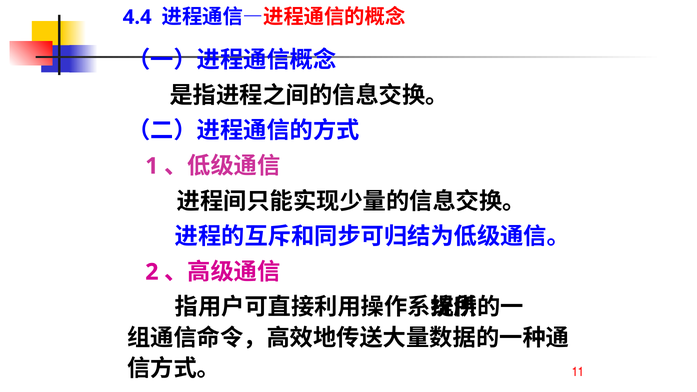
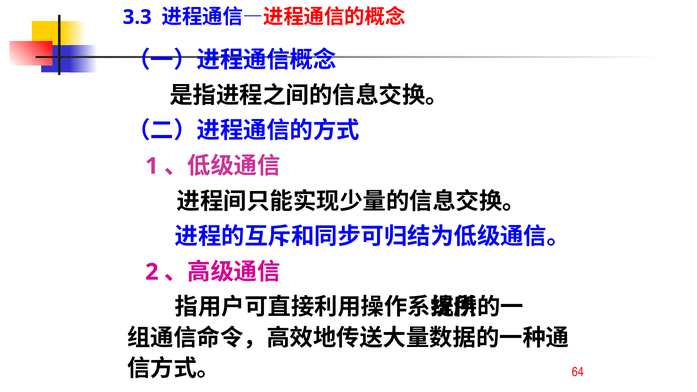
4.4: 4.4 -> 3.3
11: 11 -> 64
